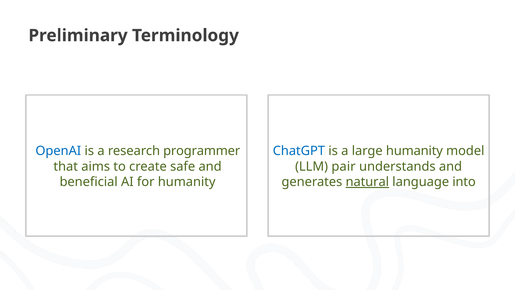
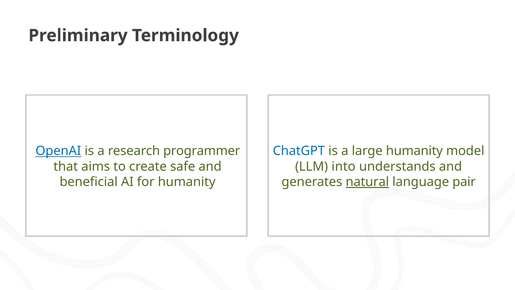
OpenAI underline: none -> present
pair: pair -> into
into: into -> pair
